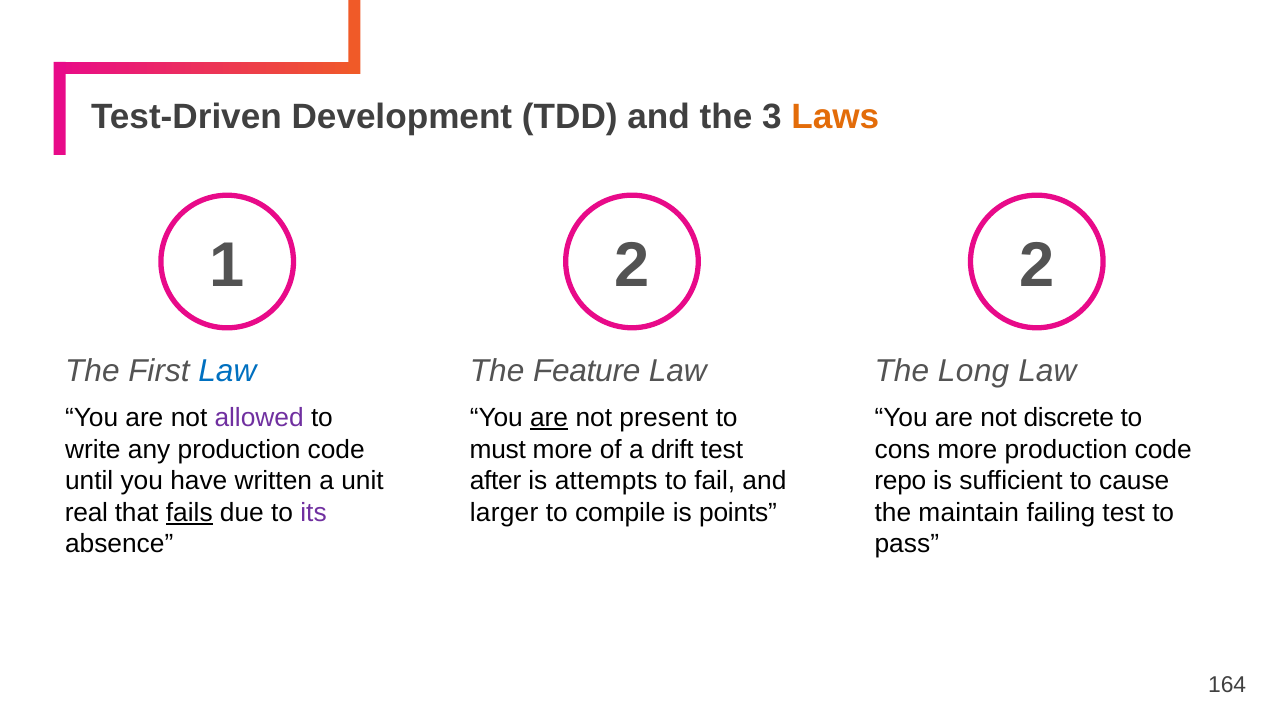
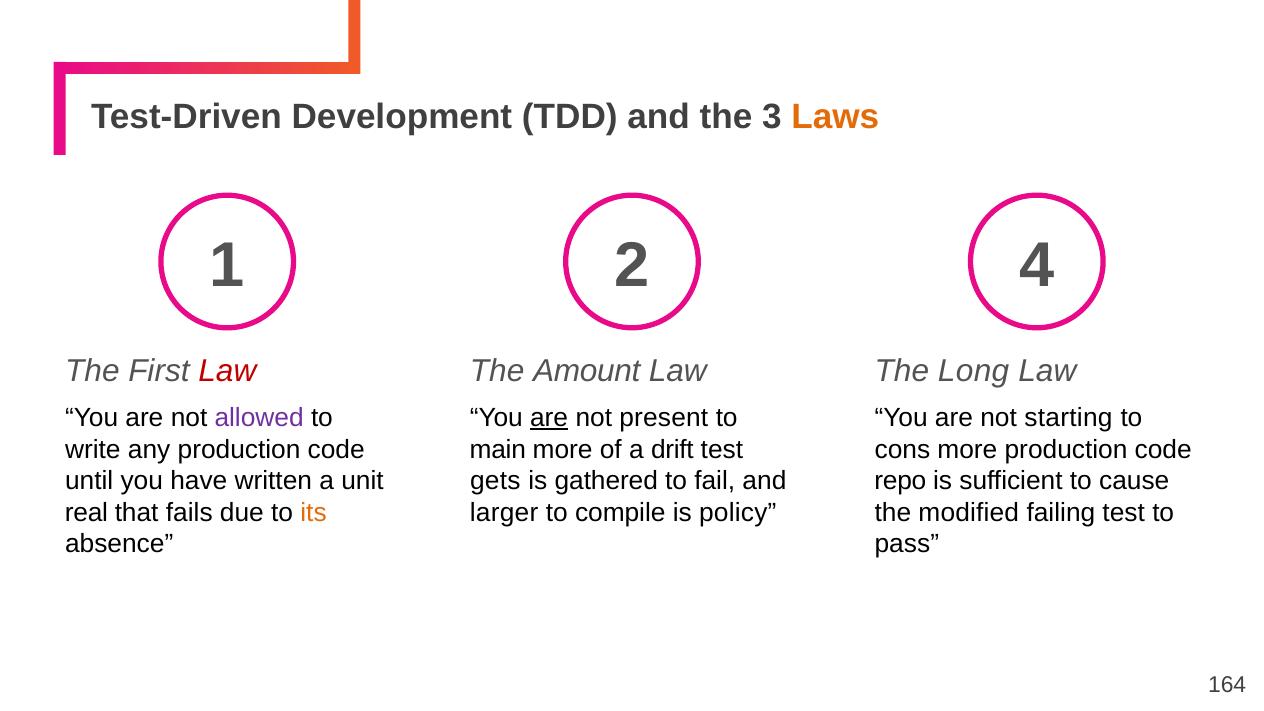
2 2: 2 -> 4
Law at (227, 371) colour: blue -> red
Feature: Feature -> Amount
discrete: discrete -> starting
must: must -> main
after: after -> gets
attempts: attempts -> gathered
fails underline: present -> none
its colour: purple -> orange
points: points -> policy
maintain: maintain -> modified
